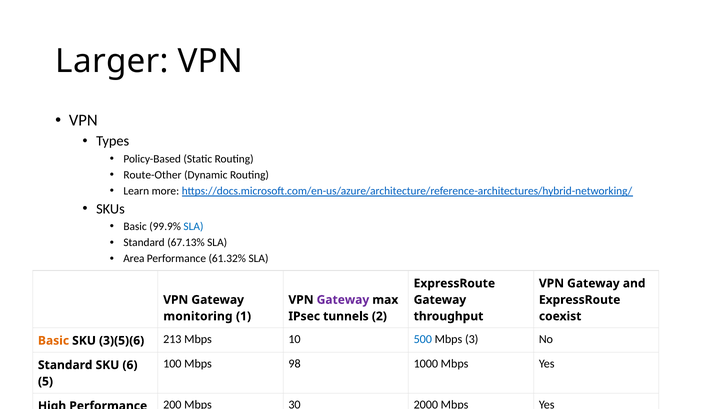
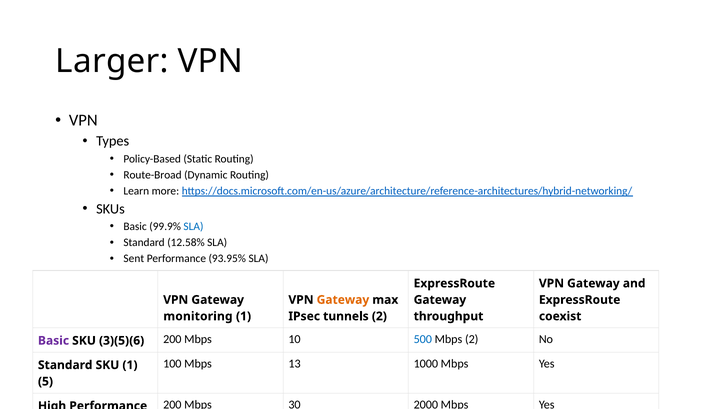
Route-Other: Route-Other -> Route-Broad
67.13%: 67.13% -> 12.58%
Area: Area -> Sent
61.32%: 61.32% -> 93.95%
Gateway at (343, 299) colour: purple -> orange
Basic at (53, 340) colour: orange -> purple
3)(5)(6 213: 213 -> 200
Mbps 3: 3 -> 2
98: 98 -> 13
SKU 6: 6 -> 1
